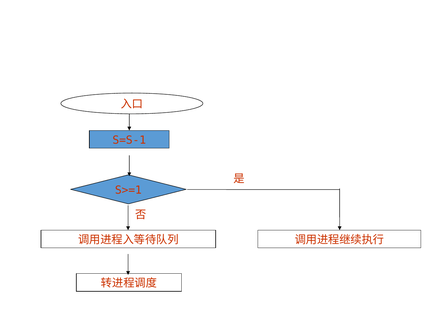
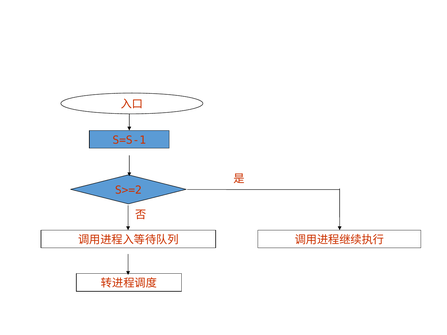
S>=1: S>=1 -> S>=2
